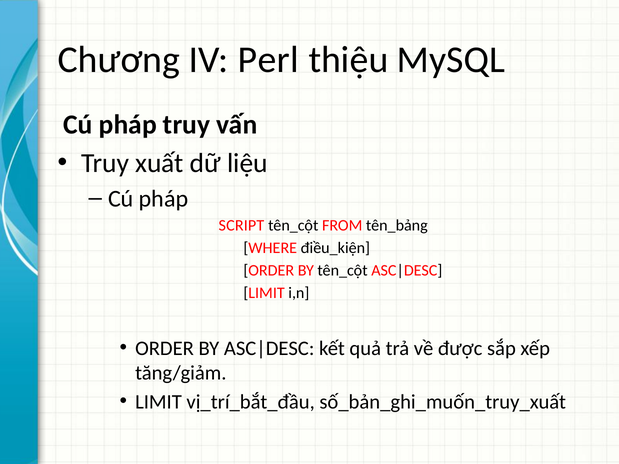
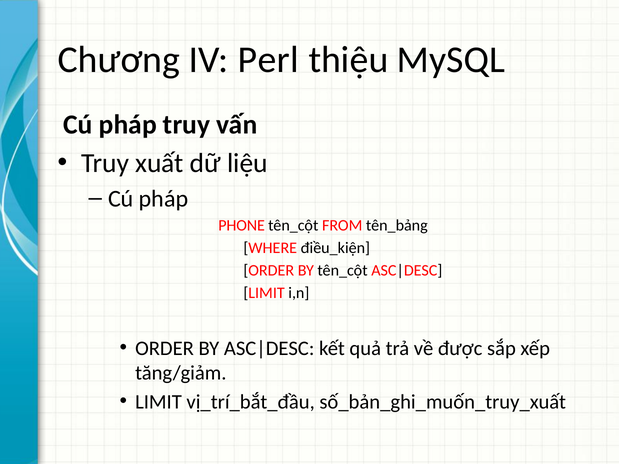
SCRIPT: SCRIPT -> PHONE
